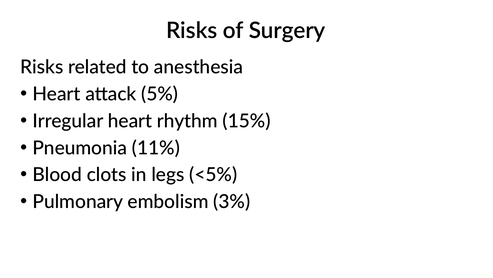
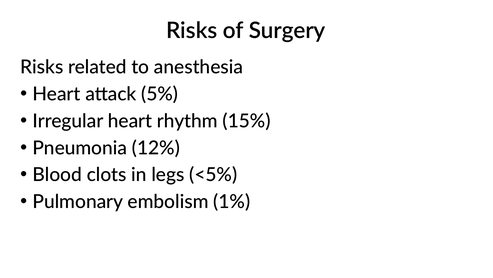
11%: 11% -> 12%
3%: 3% -> 1%
